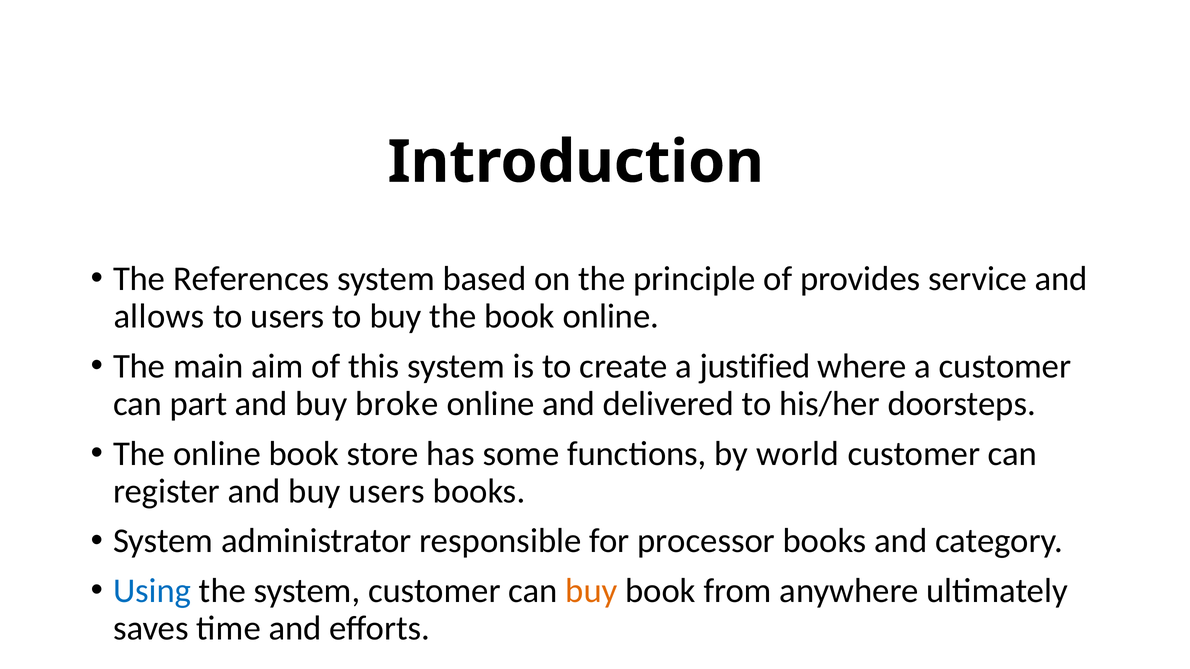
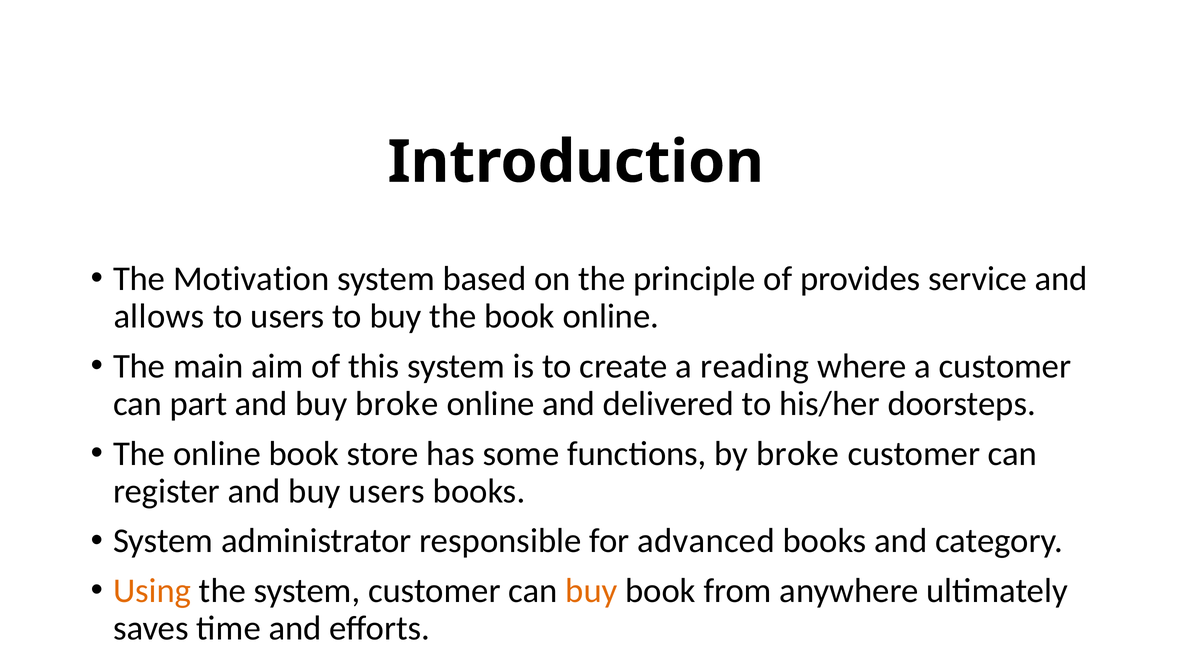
References: References -> Motivation
justified: justified -> reading
by world: world -> broke
processor: processor -> advanced
Using colour: blue -> orange
